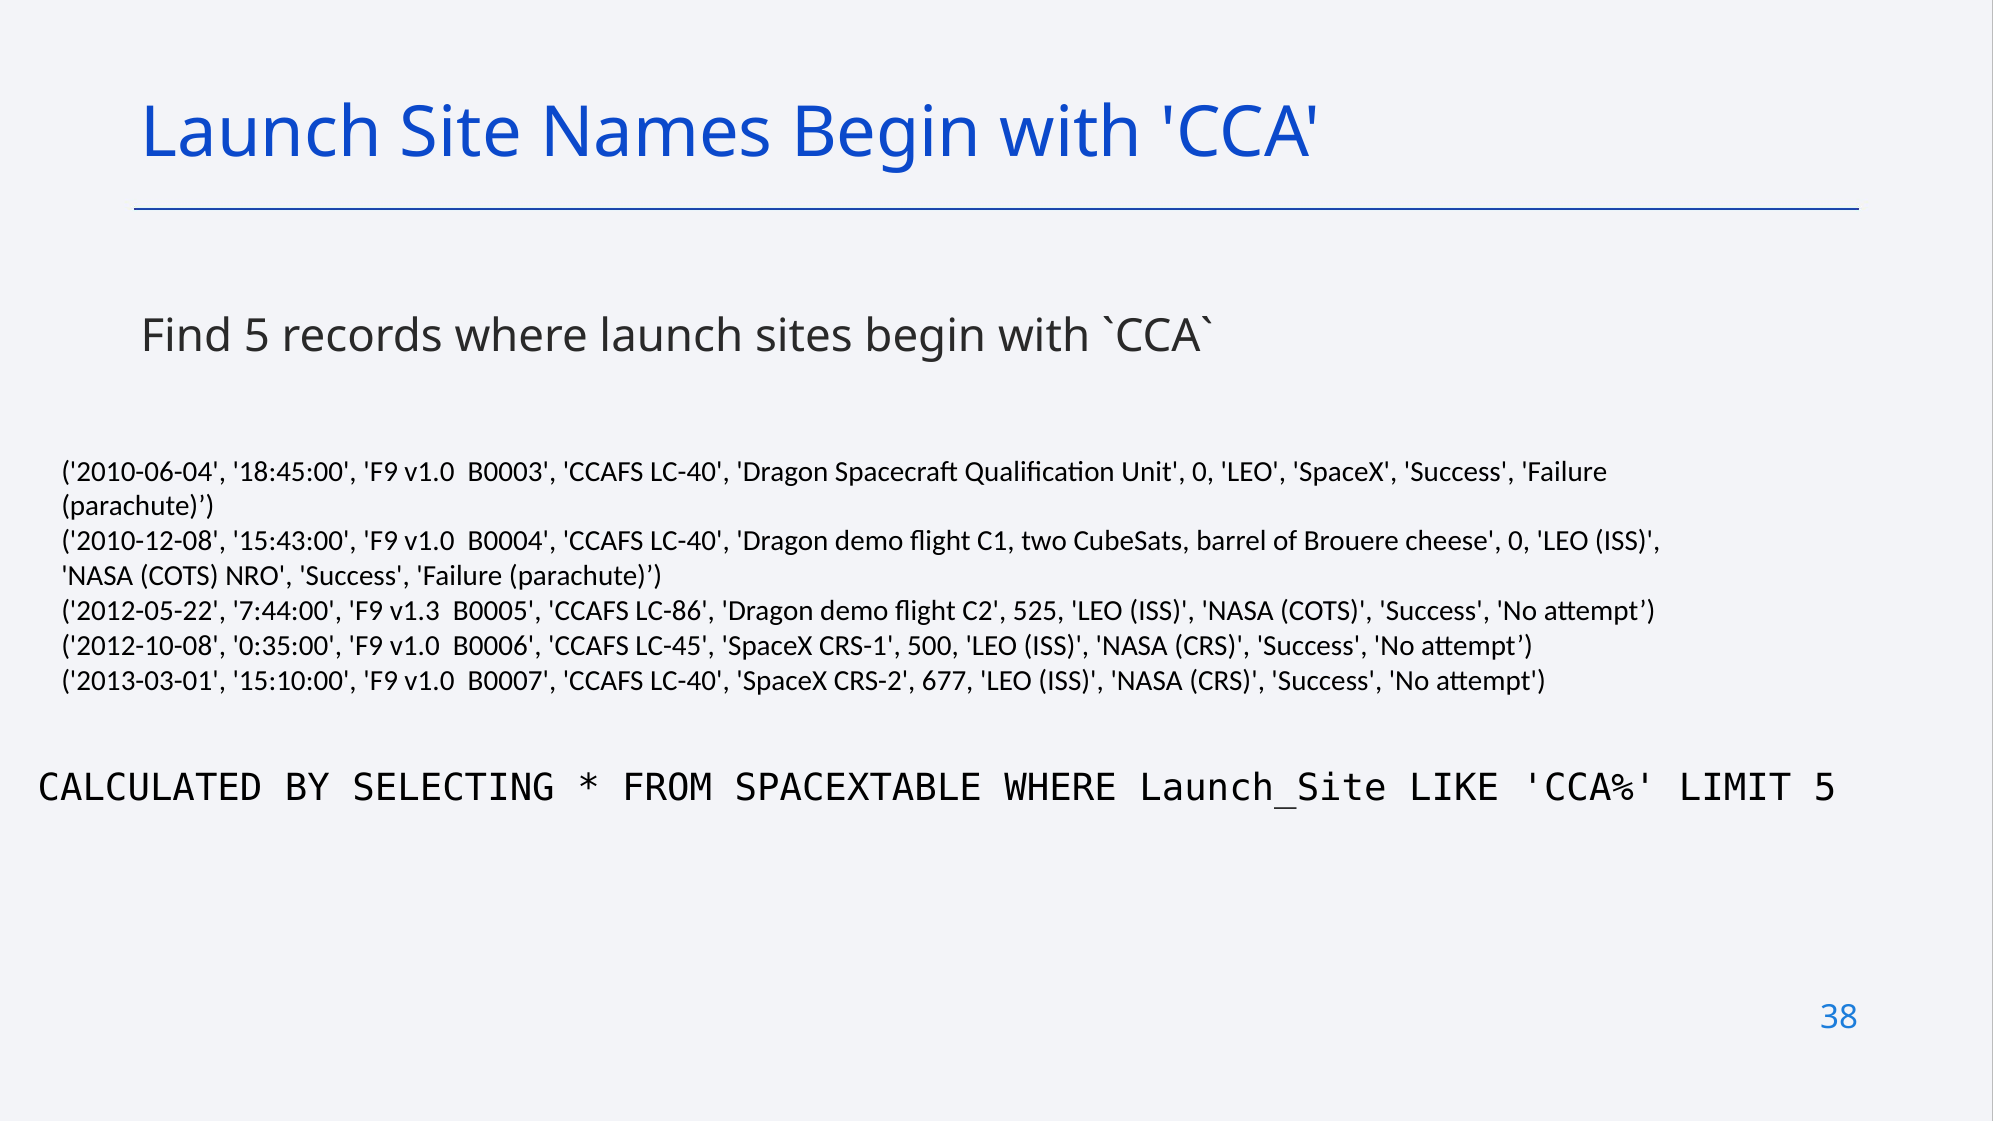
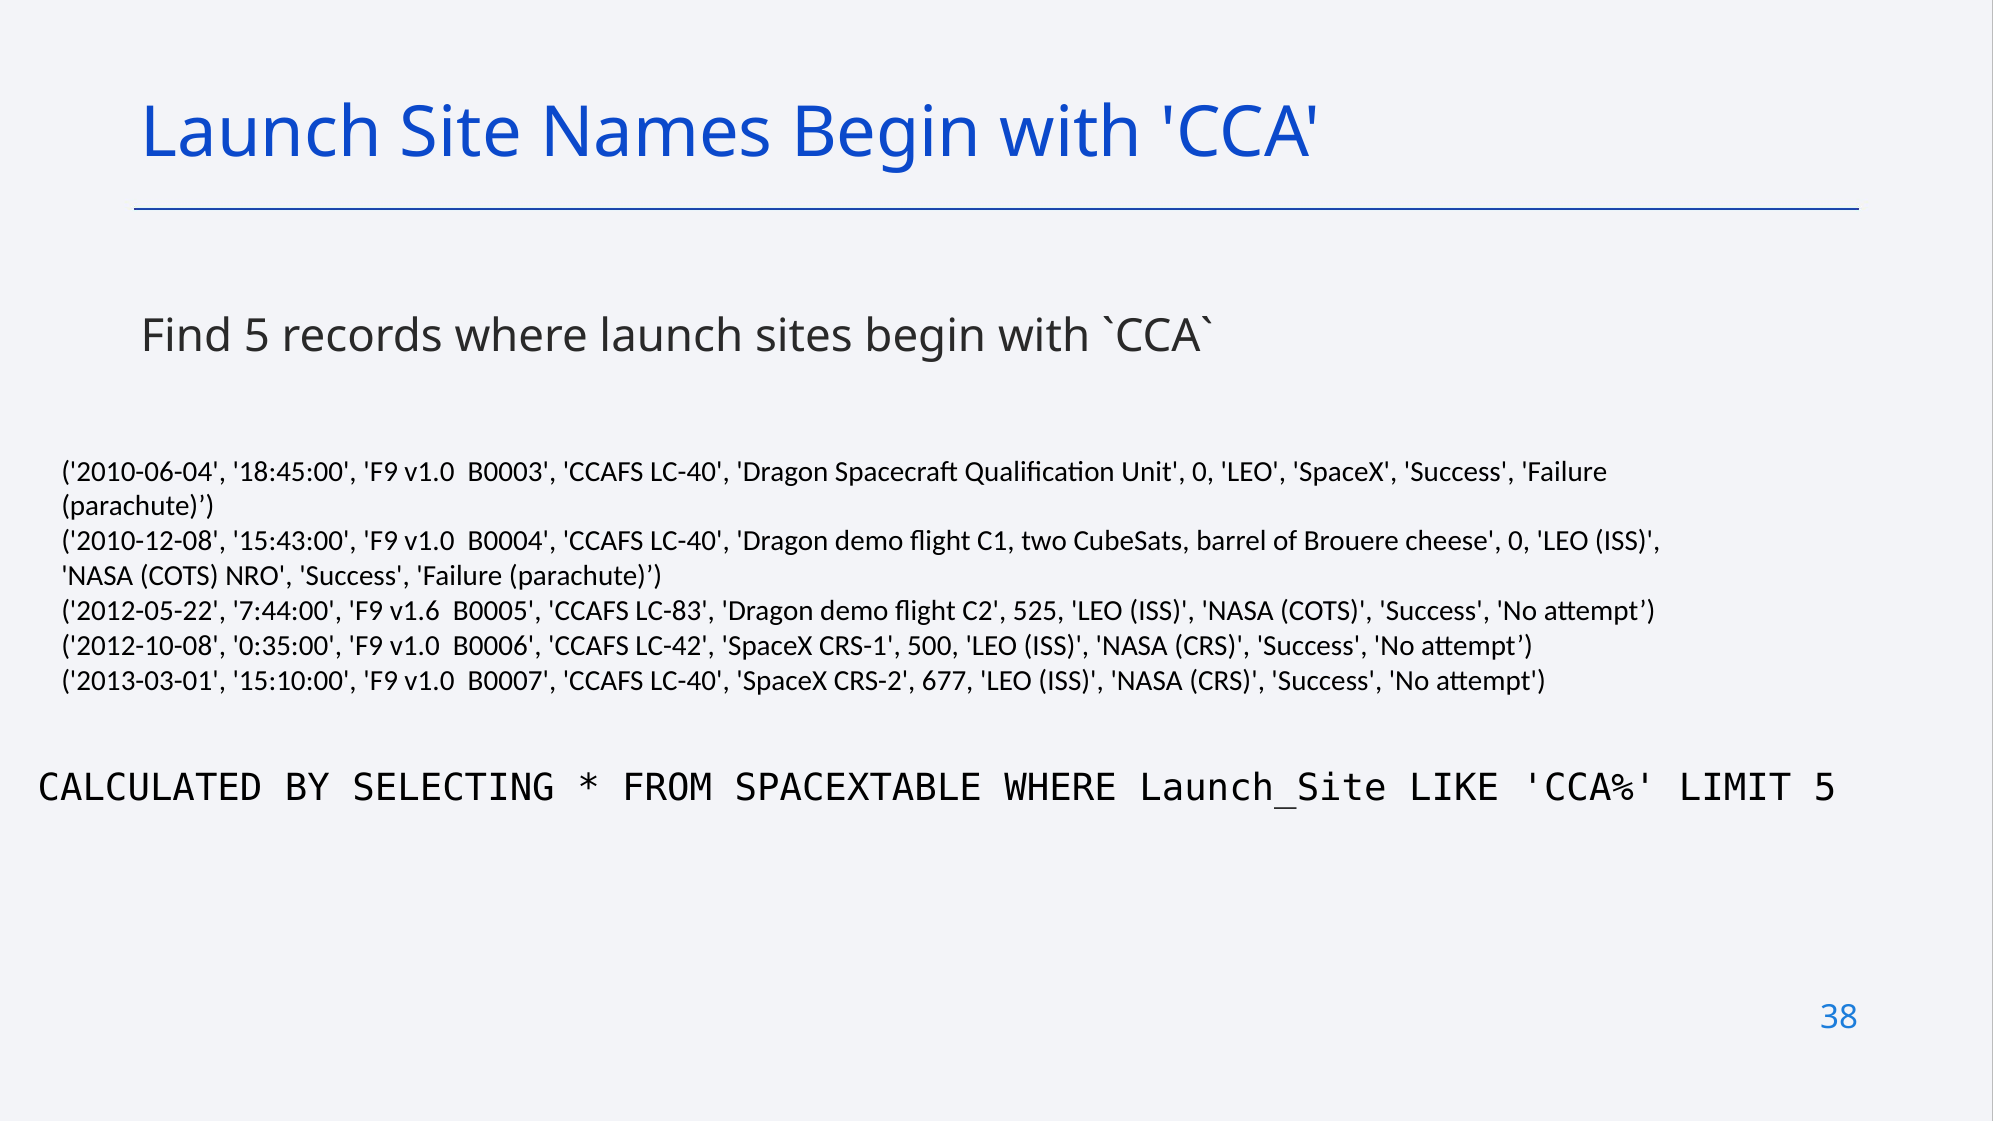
v1.3: v1.3 -> v1.6
LC-86: LC-86 -> LC-83
LC-45: LC-45 -> LC-42
